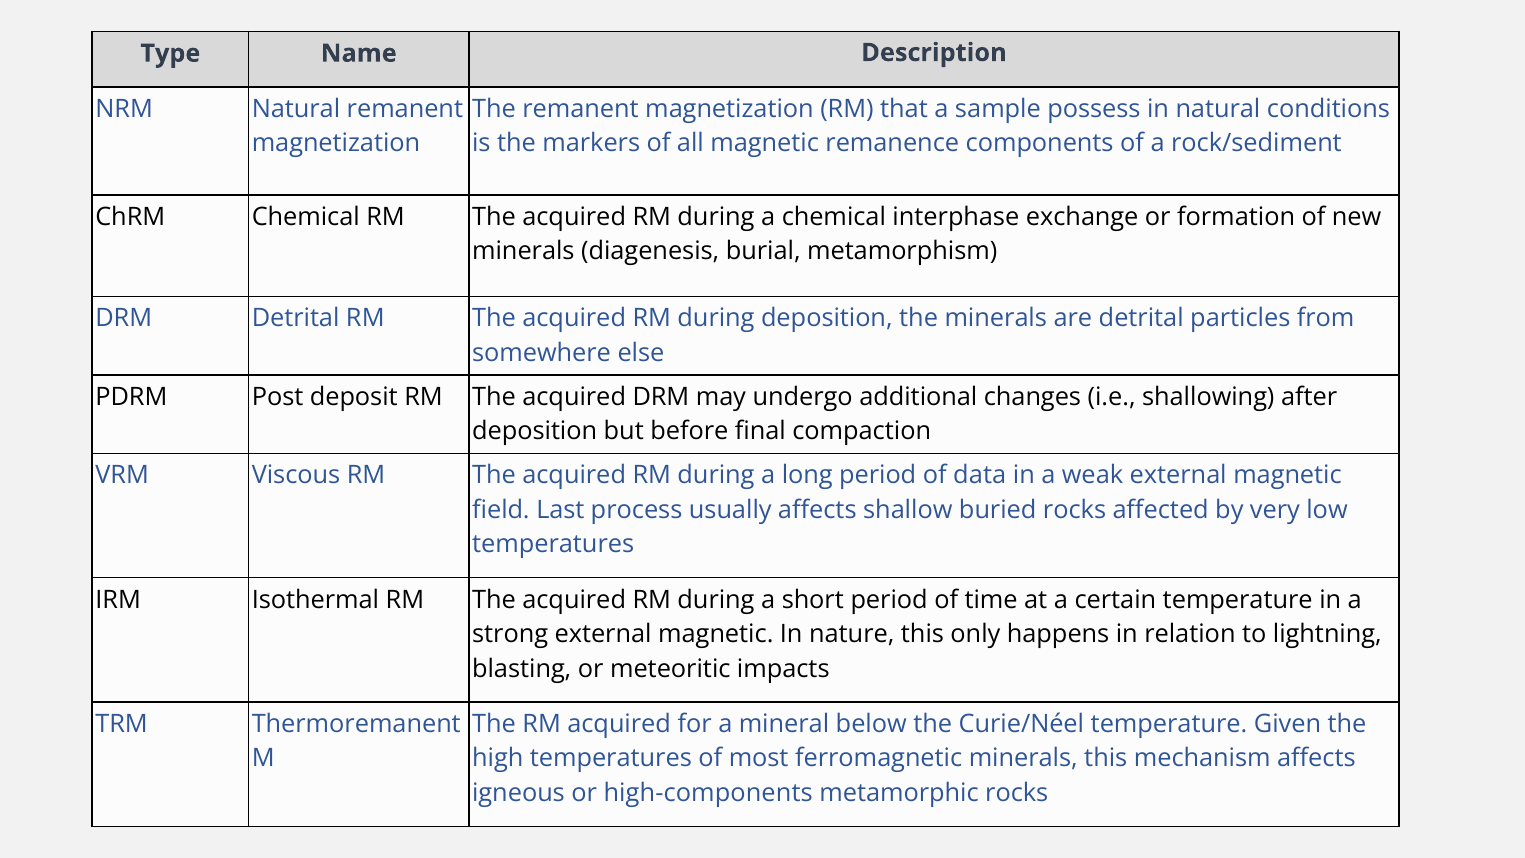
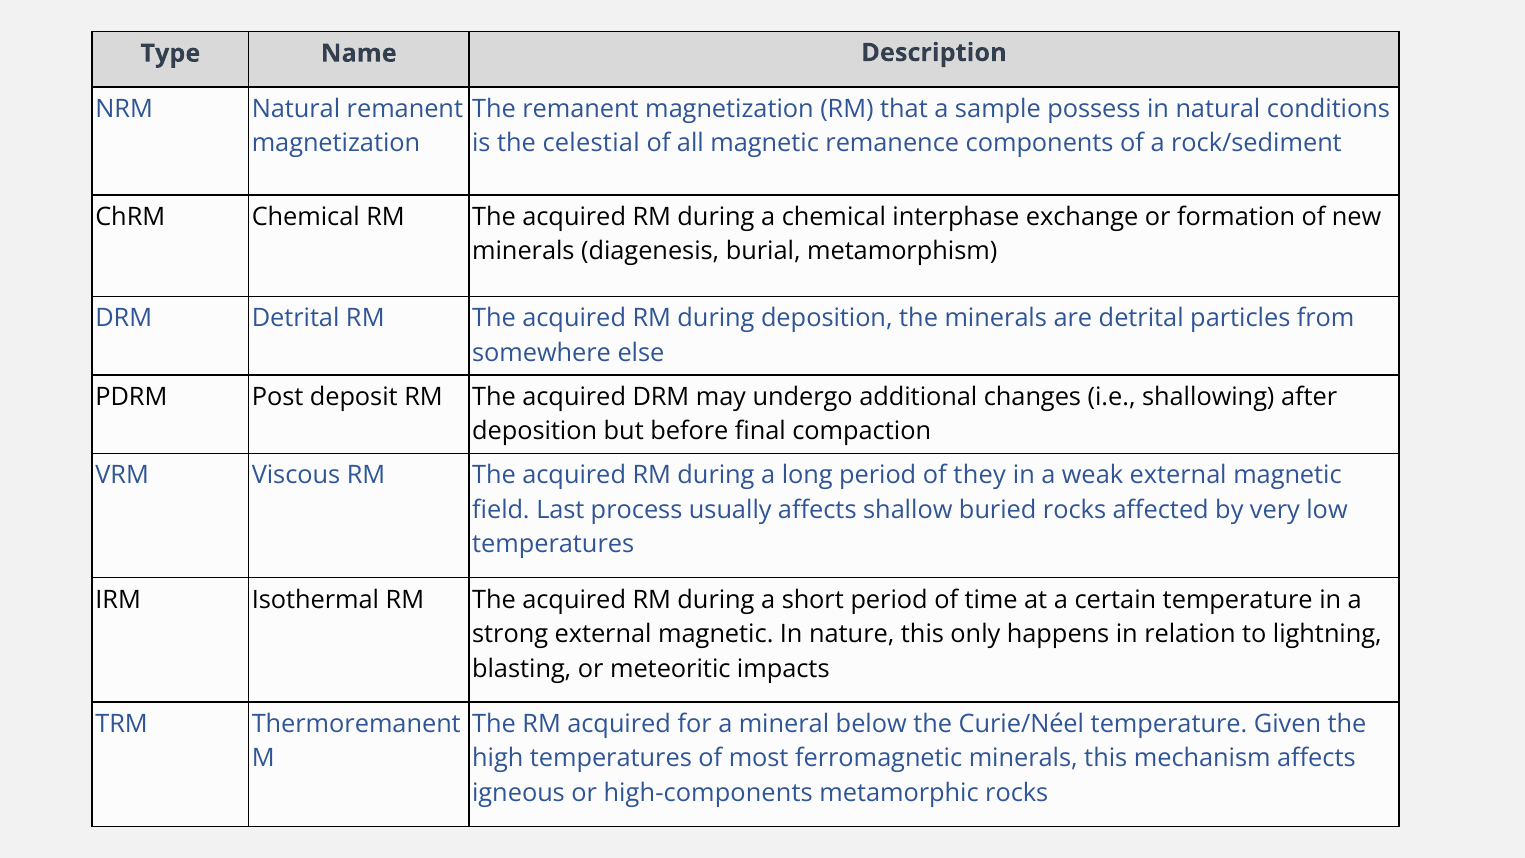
markers: markers -> celestial
data: data -> they
